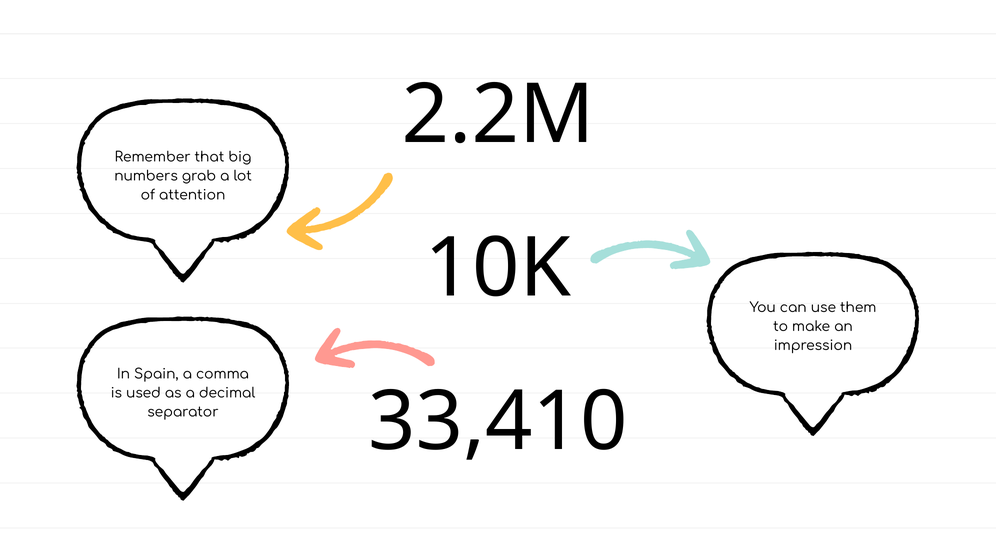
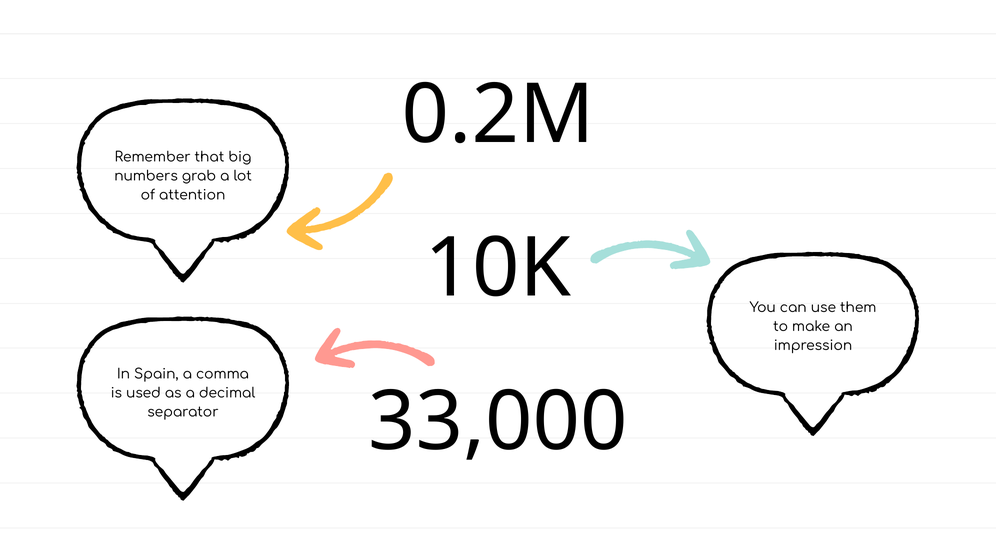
2.2M: 2.2M -> 0.2M
33,410: 33,410 -> 33,000
